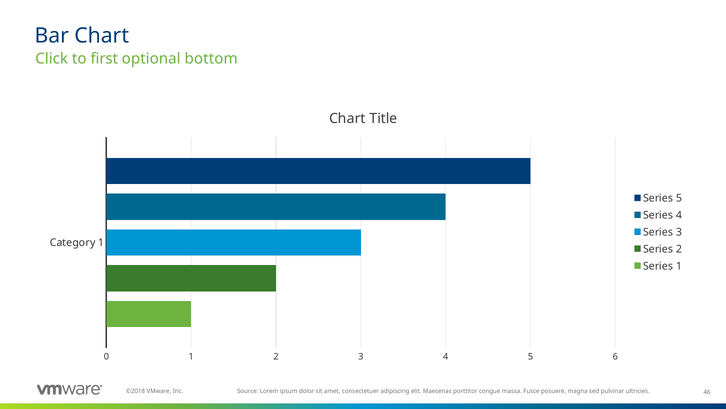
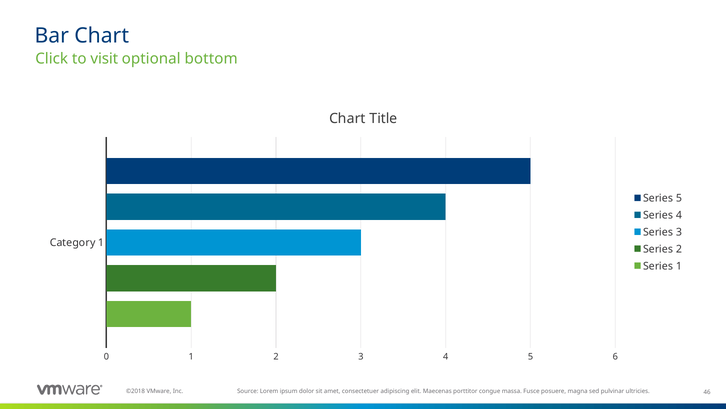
first: first -> visit
